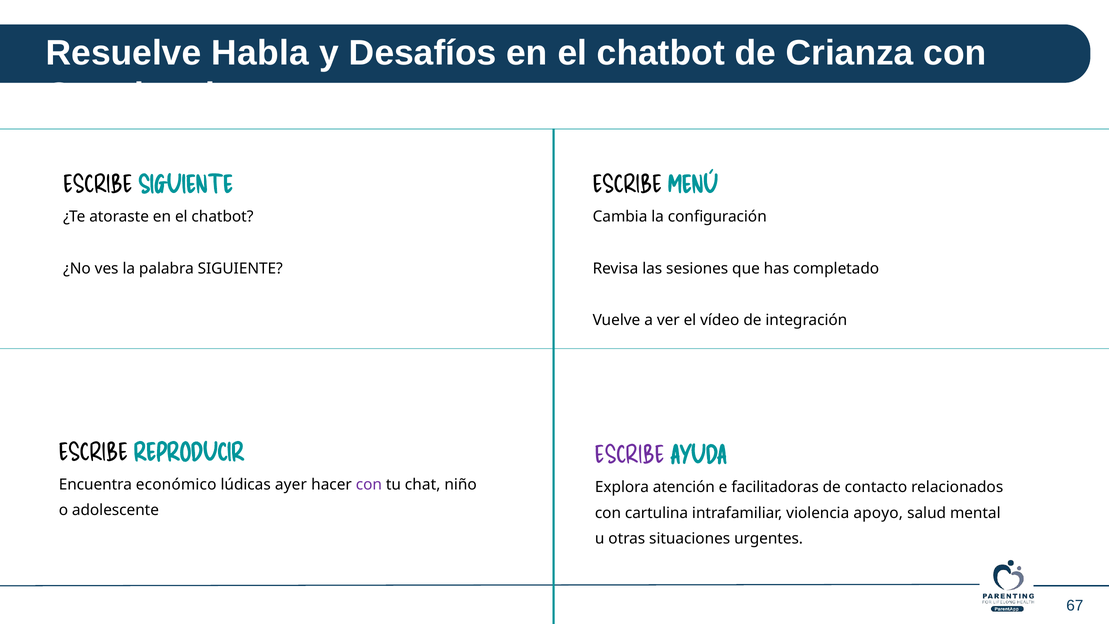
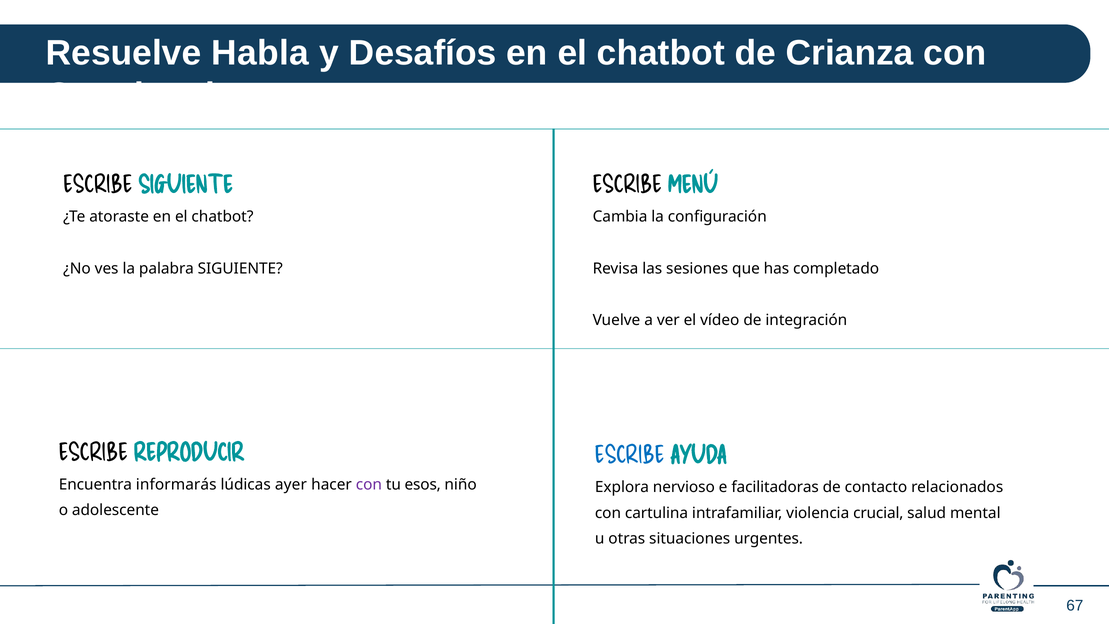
ESCRIBE at (630, 455) colour: purple -> blue
económico: económico -> informarás
chat: chat -> esos
atención: atención -> nervioso
apoyo: apoyo -> crucial
